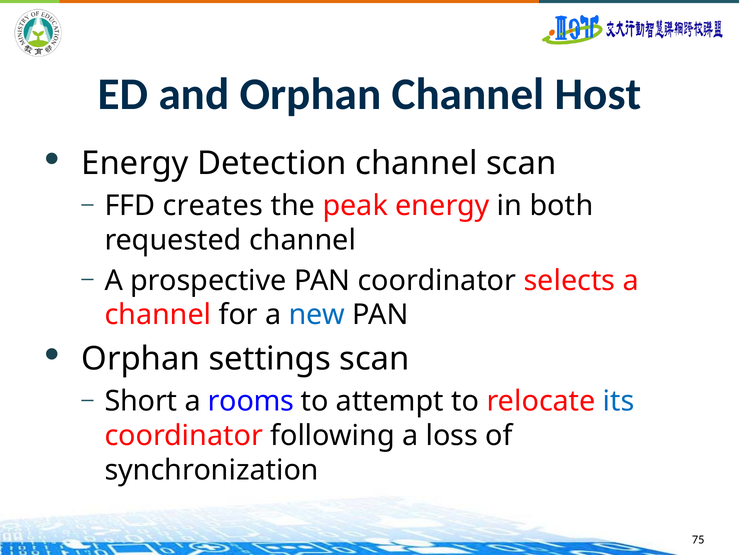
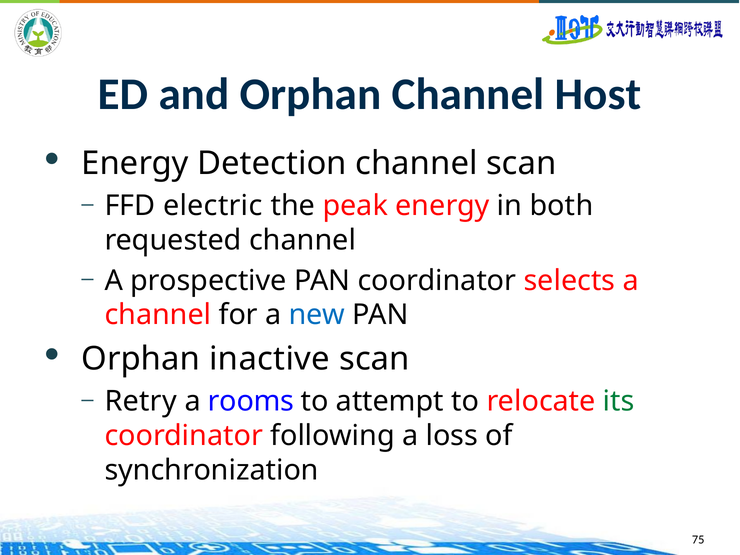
creates: creates -> electric
settings: settings -> inactive
Short: Short -> Retry
its colour: blue -> green
